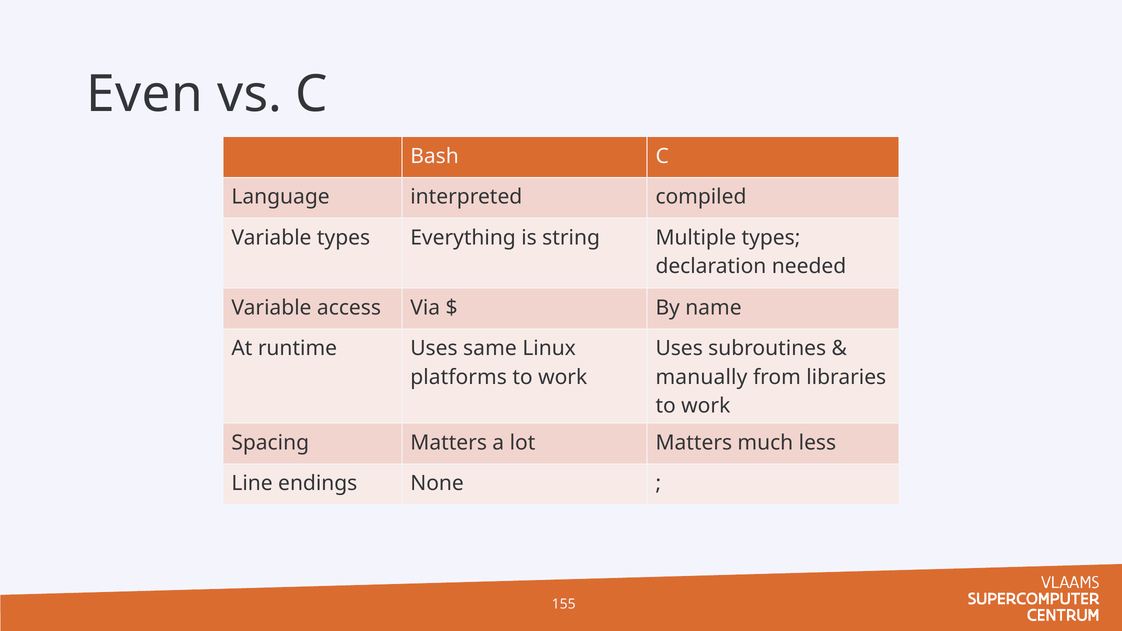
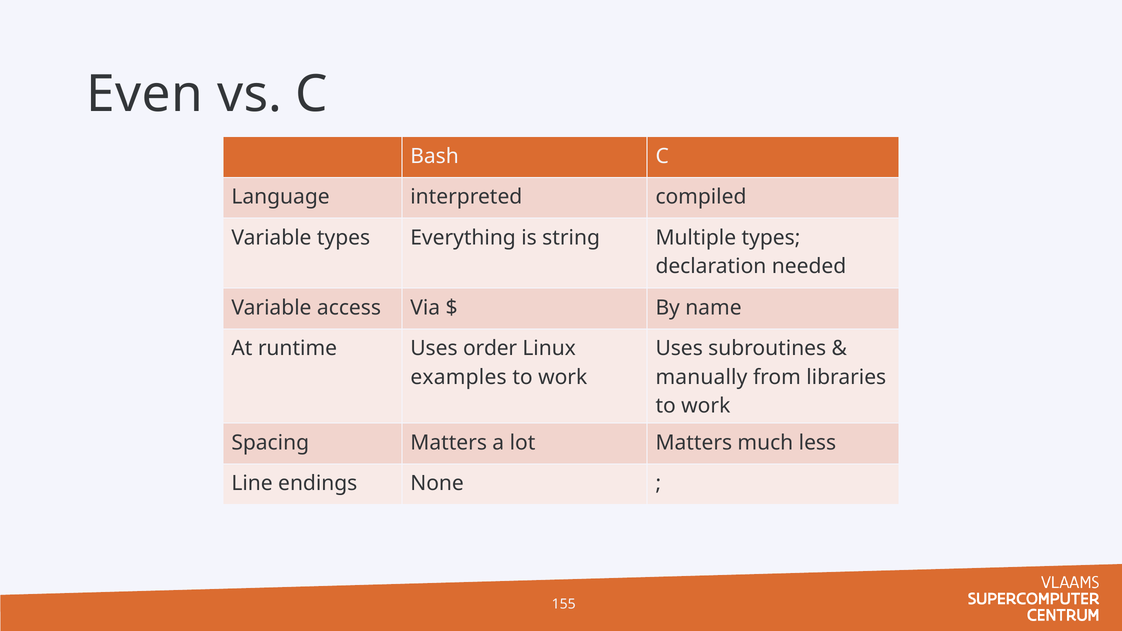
same: same -> order
platforms: platforms -> examples
